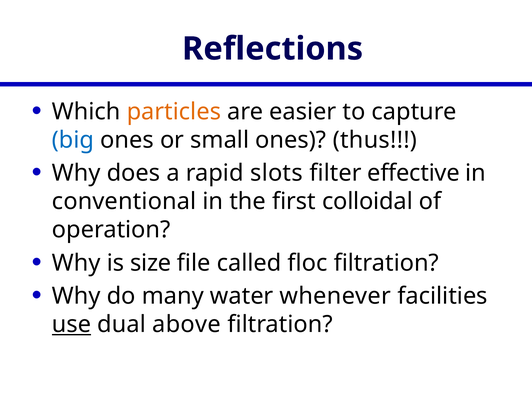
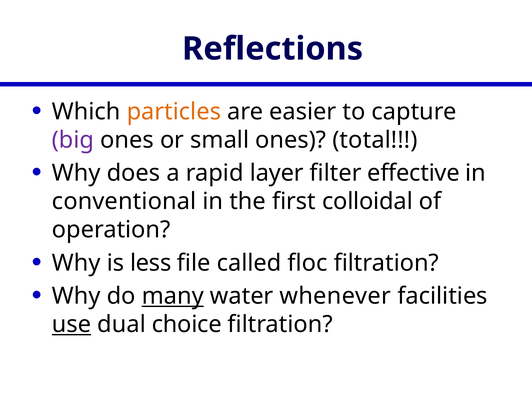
big colour: blue -> purple
thus: thus -> total
slots: slots -> layer
size: size -> less
many underline: none -> present
above: above -> choice
